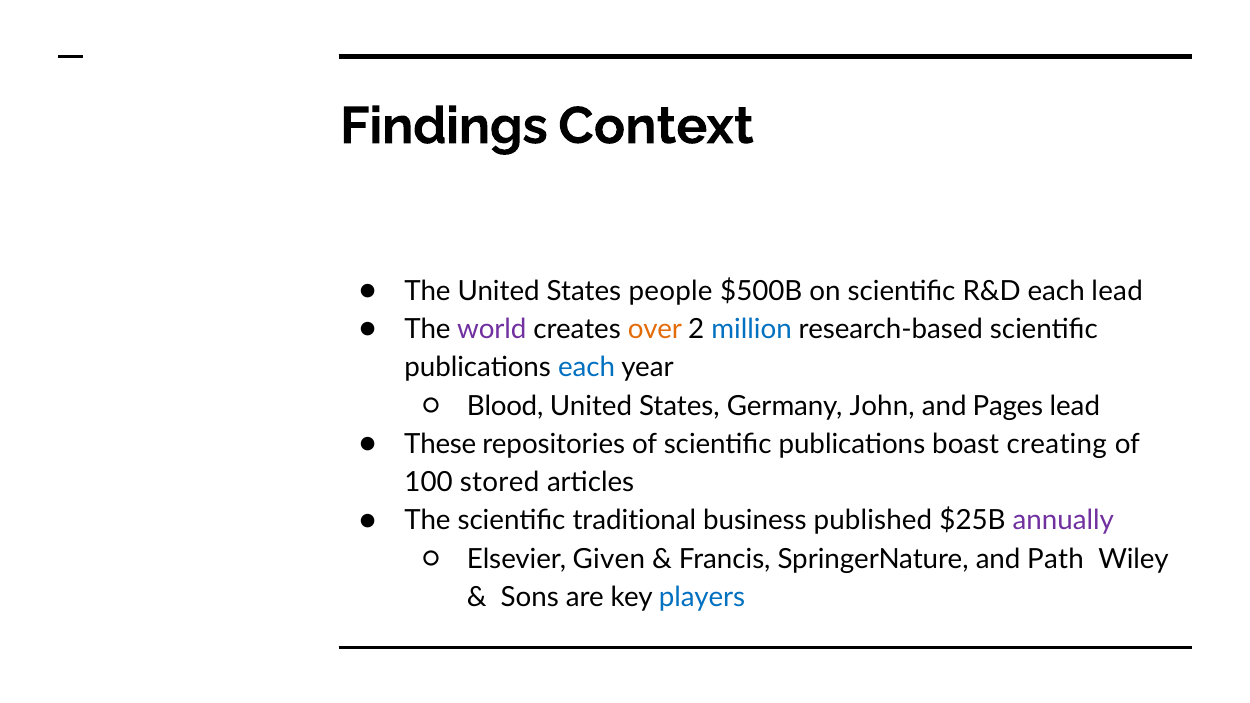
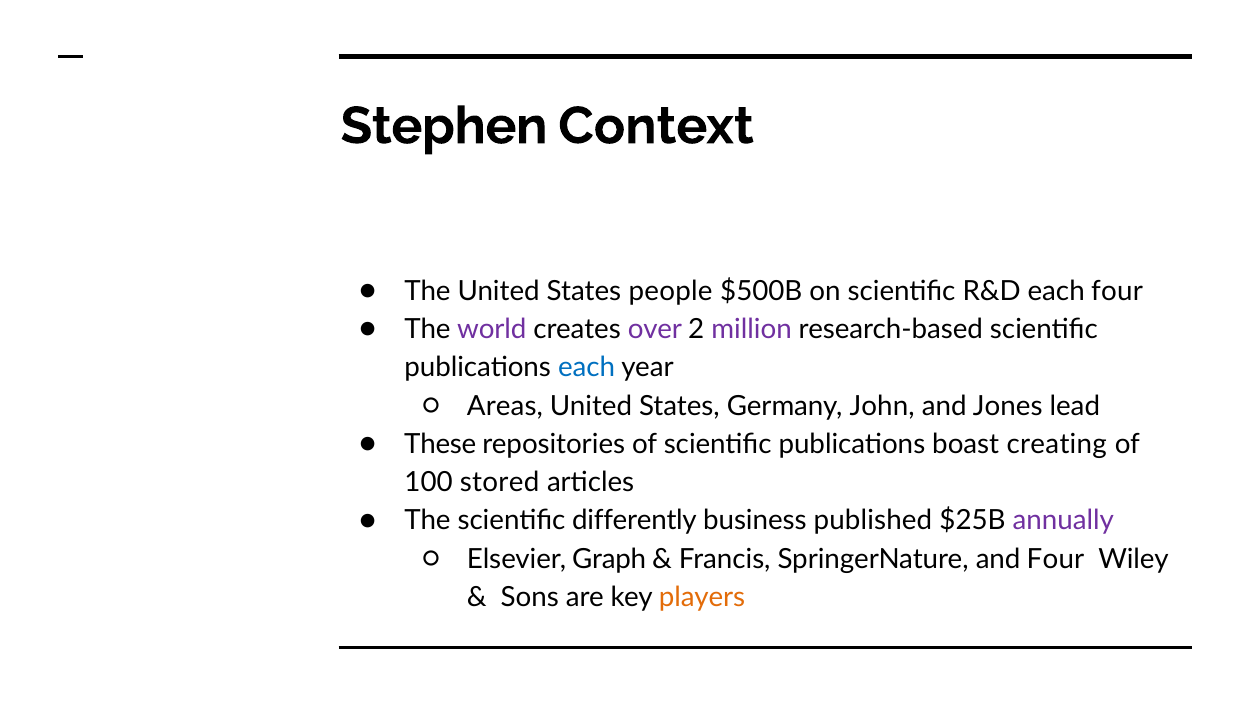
Findings: Findings -> Stephen
each lead: lead -> four
over colour: orange -> purple
million colour: blue -> purple
Blood: Blood -> Areas
Pages: Pages -> Jones
traditional: traditional -> differently
Given: Given -> Graph
and Path: Path -> Four
players colour: blue -> orange
